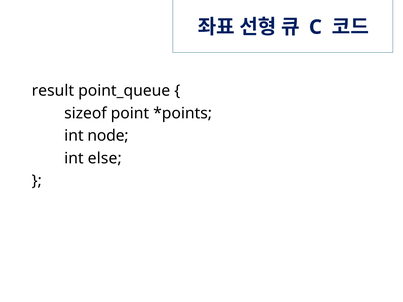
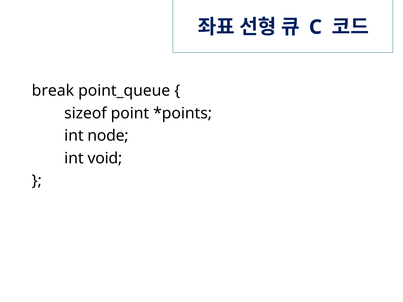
result: result -> break
else: else -> void
